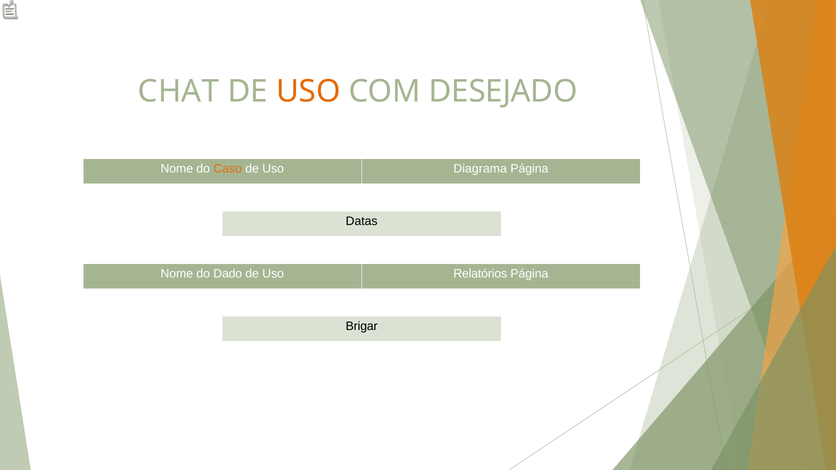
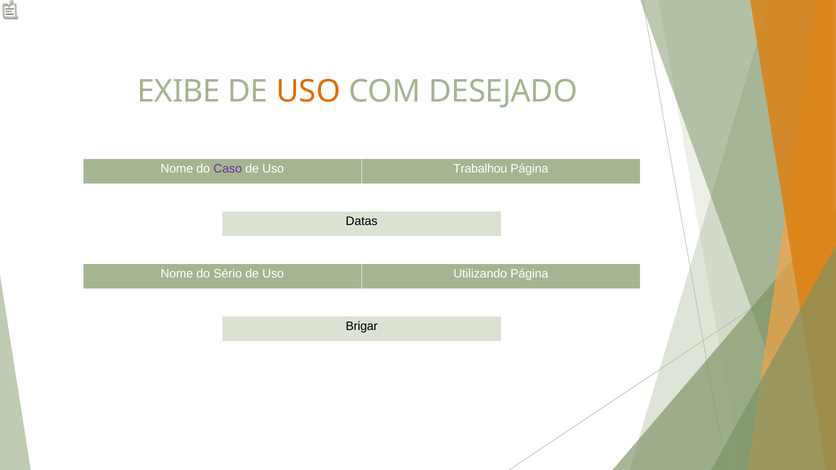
CHAT: CHAT -> EXIBE
Caso colour: orange -> purple
Diagrama: Diagrama -> Trabalhou
Dado: Dado -> Sério
Relatórios: Relatórios -> Utilizando
